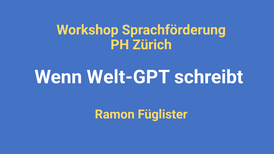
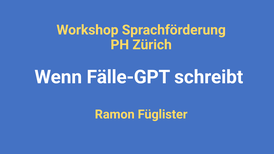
Welt-GPT: Welt-GPT -> Fälle-GPT
